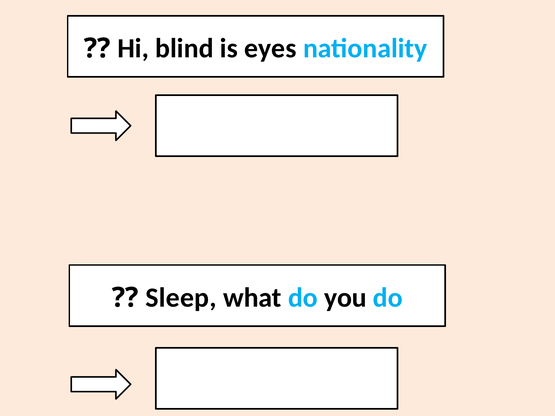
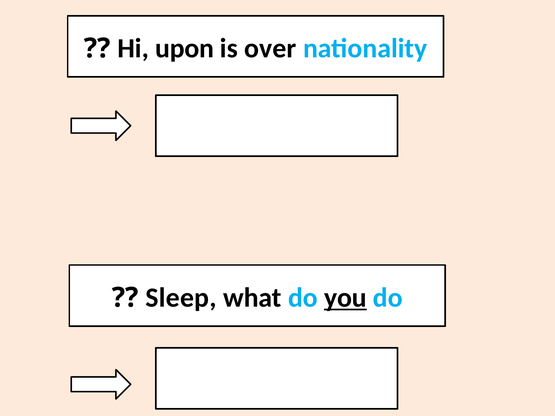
blind: blind -> upon
eyes: eyes -> over
you underline: none -> present
